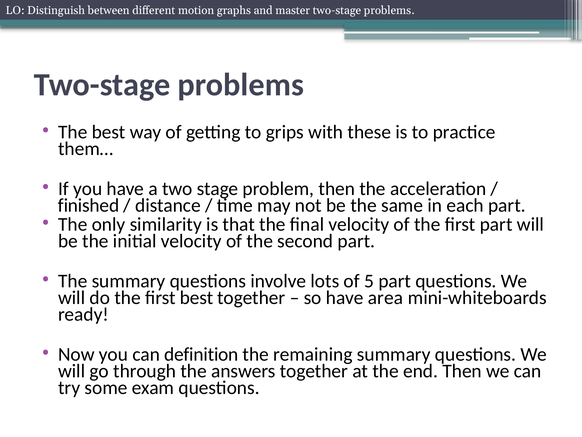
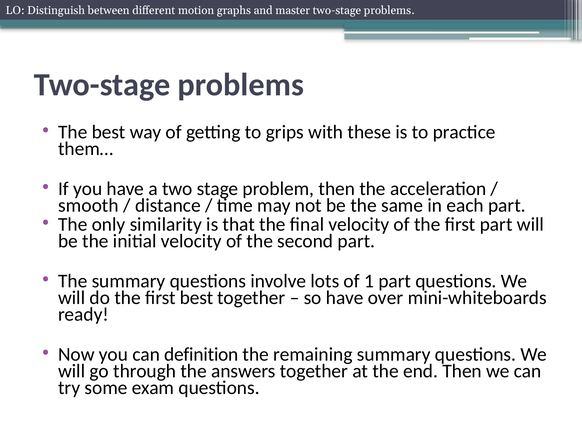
finished: finished -> smooth
5: 5 -> 1
area: area -> over
